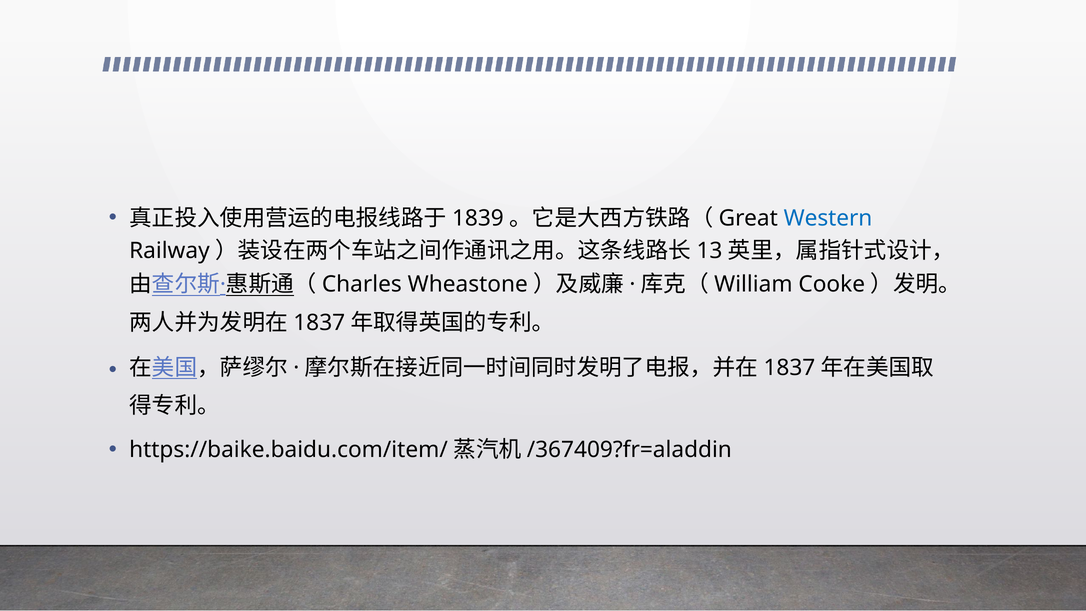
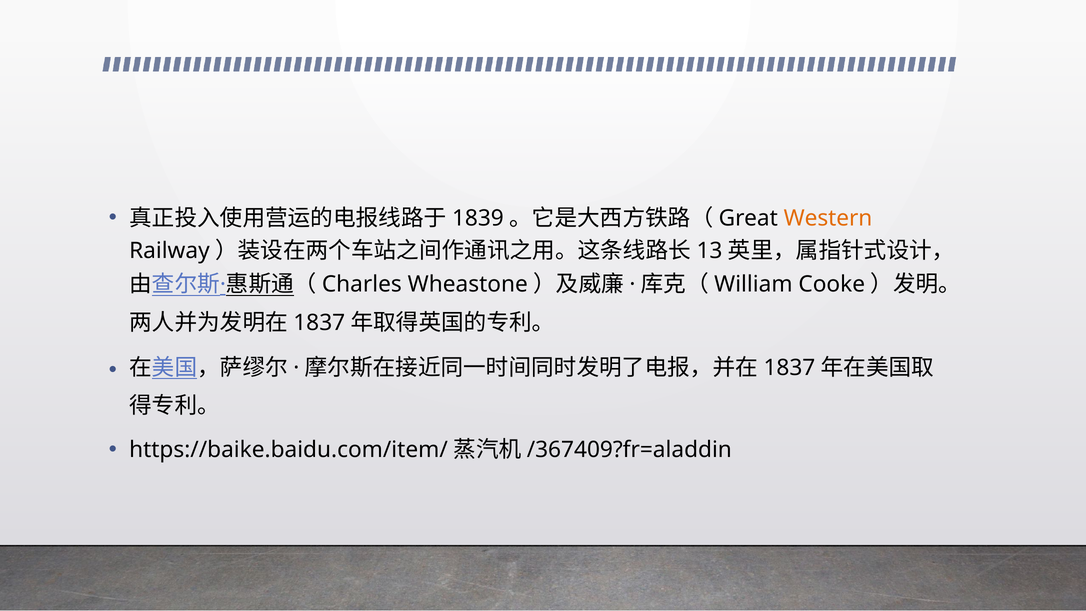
Western colour: blue -> orange
